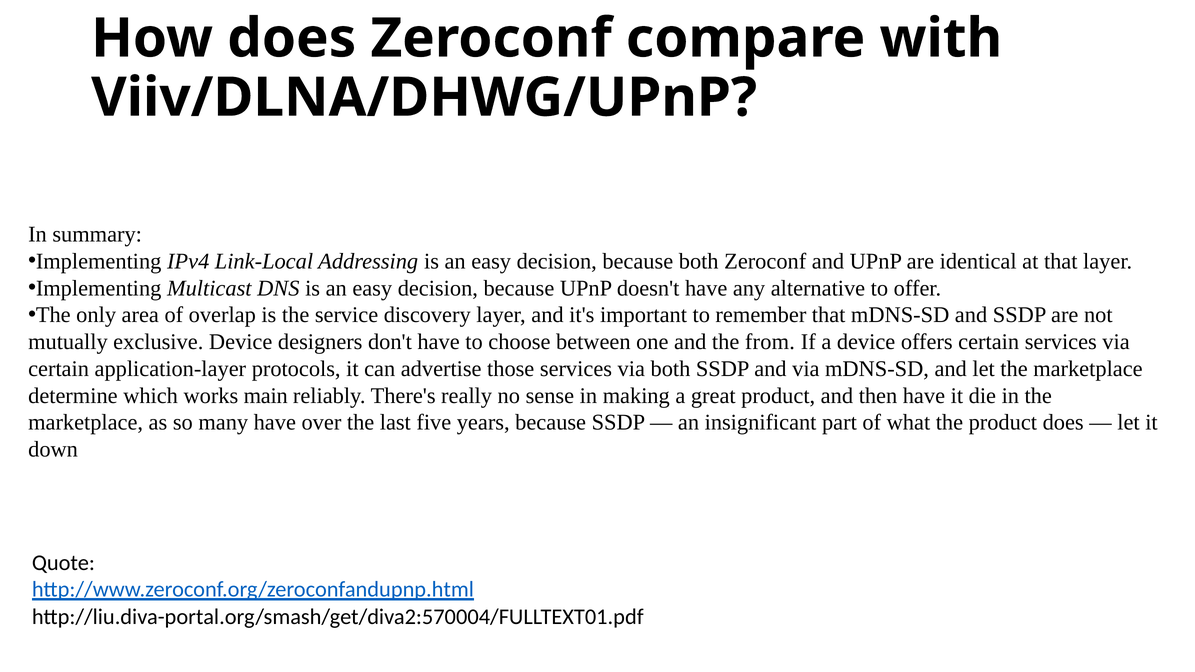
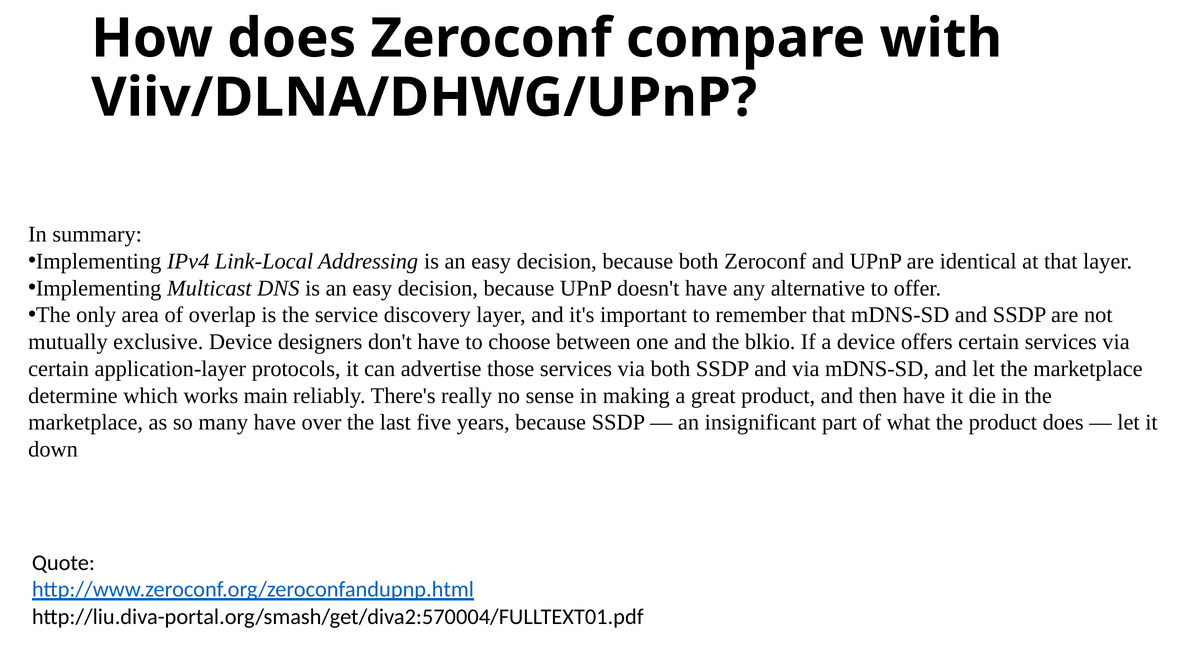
from: from -> blkio
